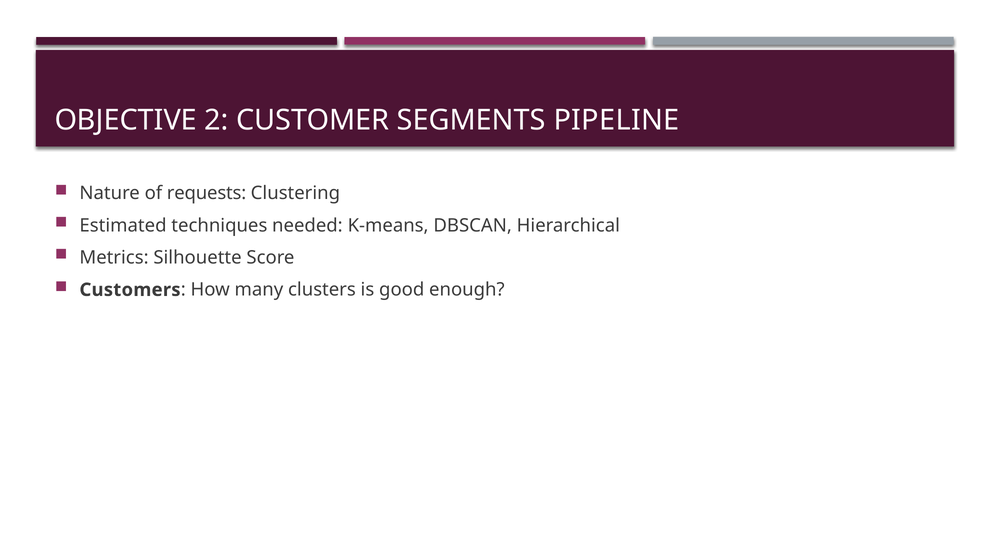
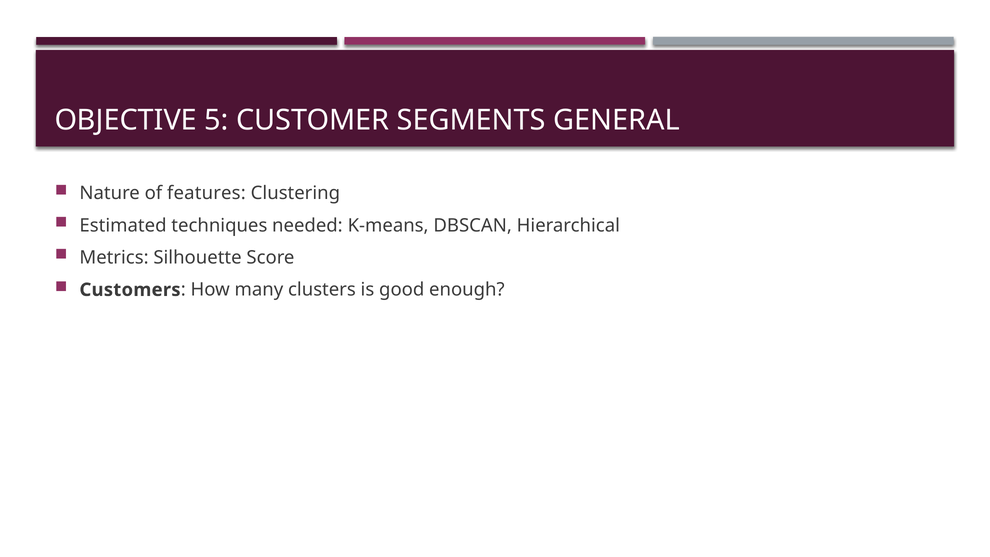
2: 2 -> 5
PIPELINE: PIPELINE -> GENERAL
requests: requests -> features
